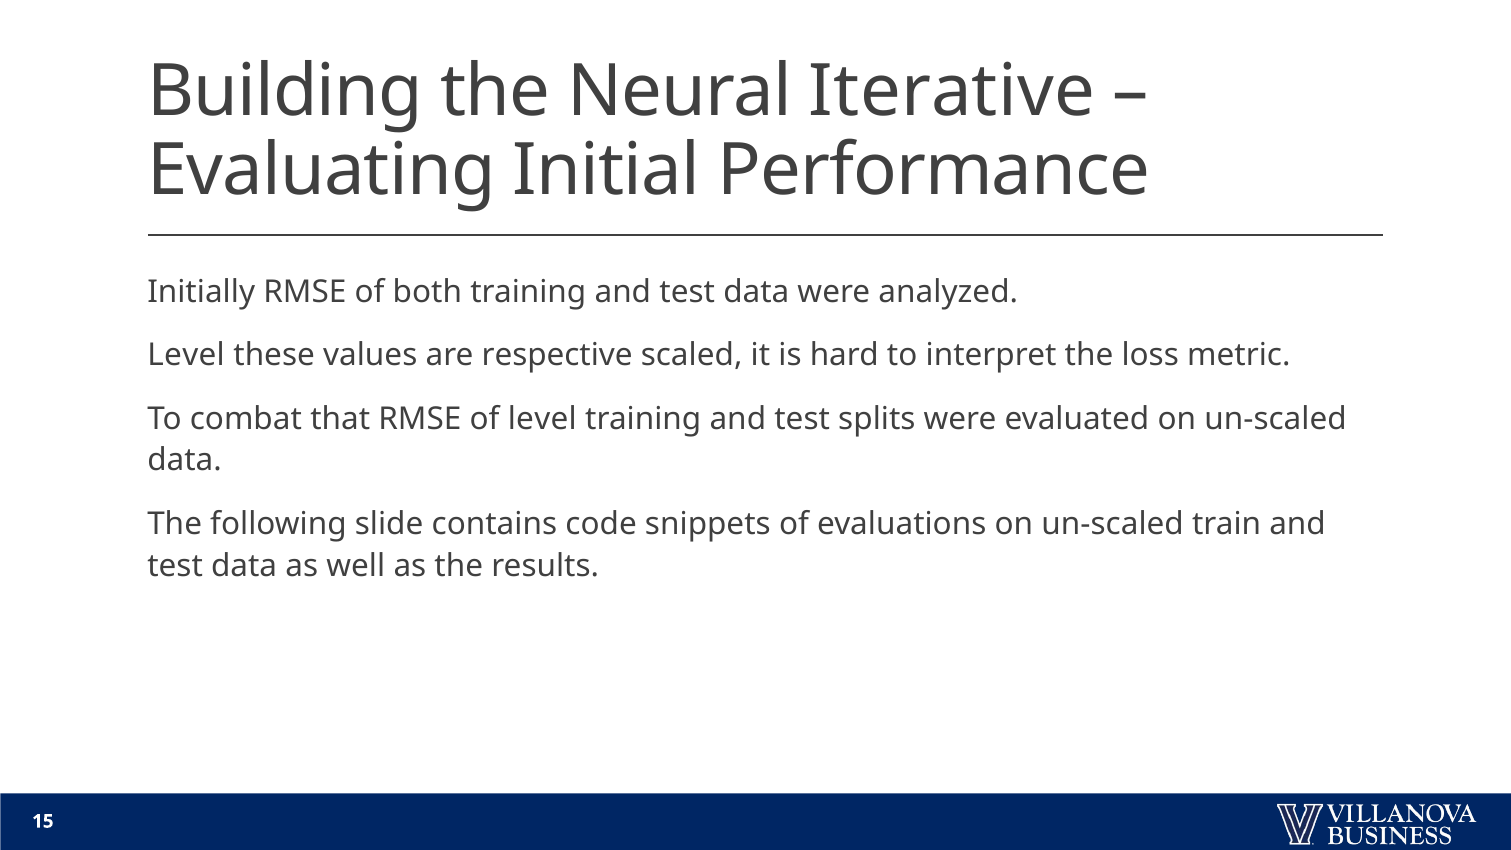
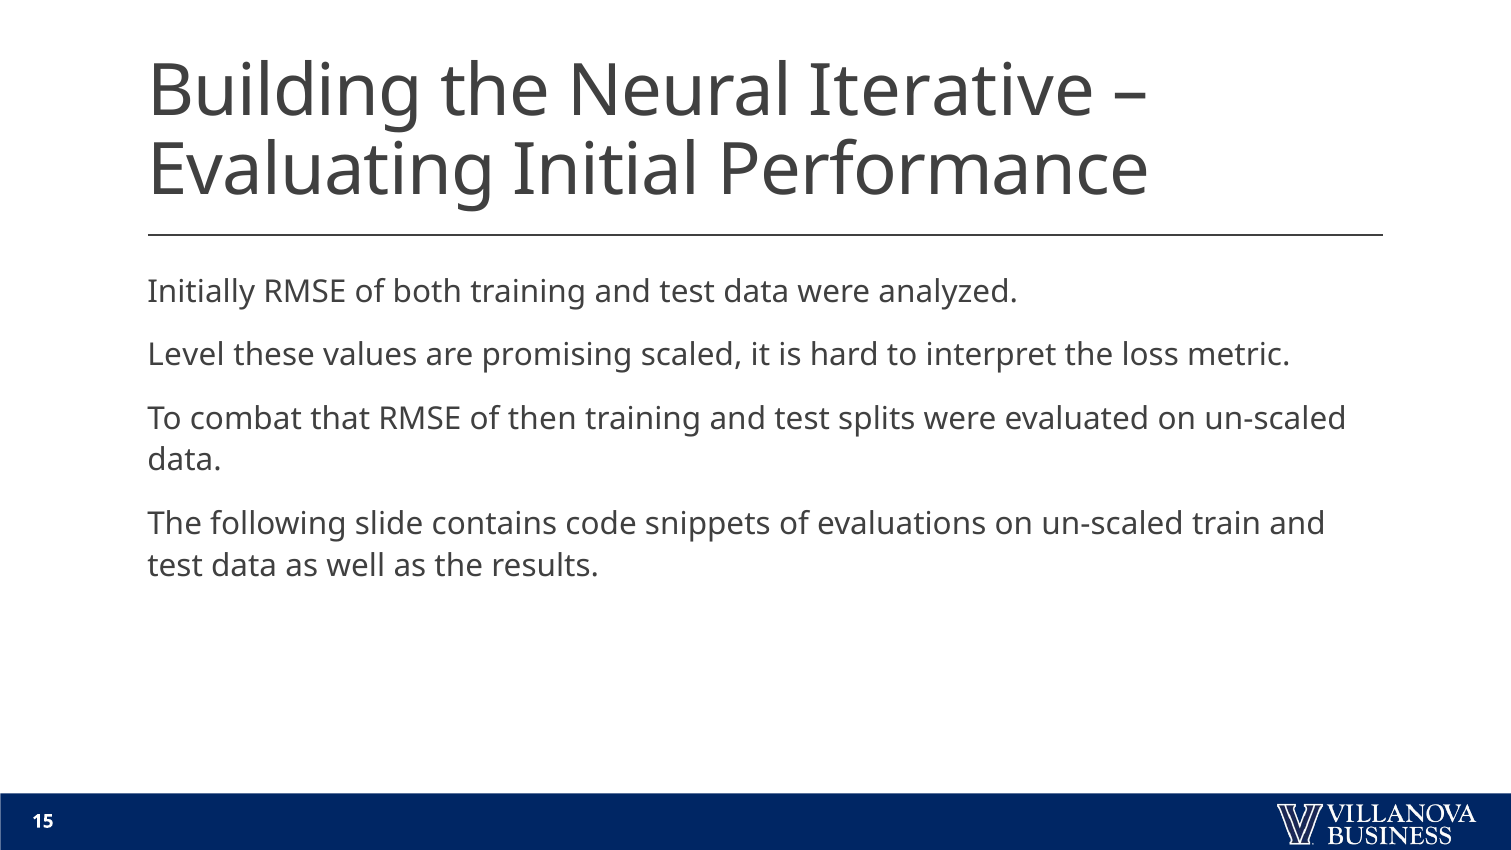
respective: respective -> promising
of level: level -> then
